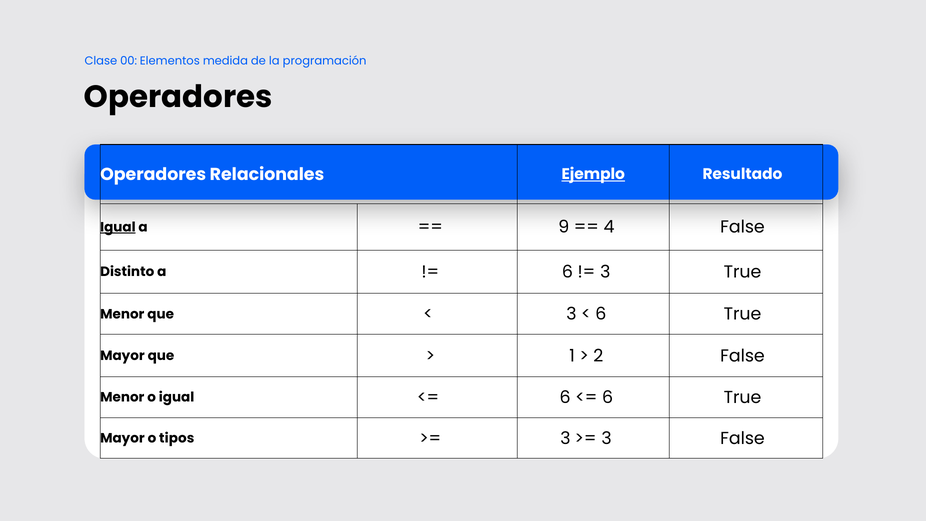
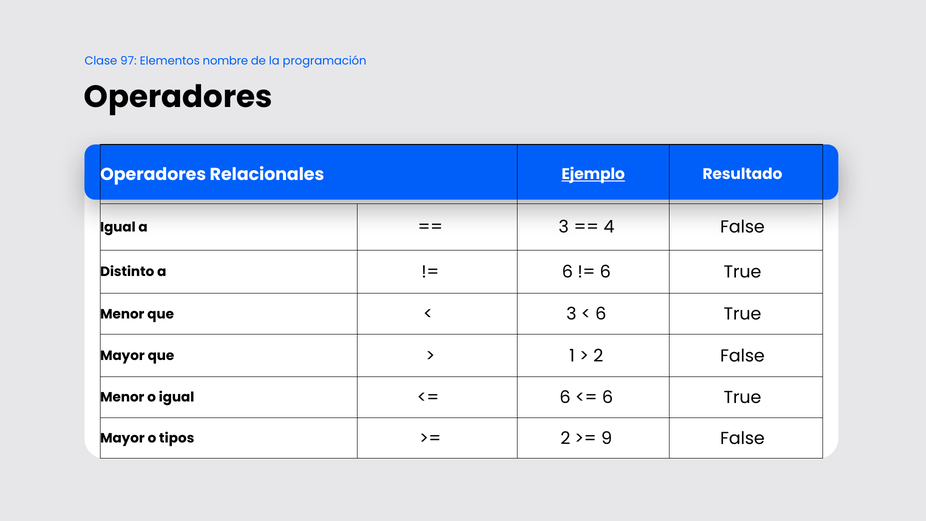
00: 00 -> 97
medida: medida -> nombre
Igual at (118, 227) underline: present -> none
9 at (564, 227): 9 -> 3
3 at (605, 272): 3 -> 6
3 at (565, 438): 3 -> 2
3 at (607, 438): 3 -> 9
